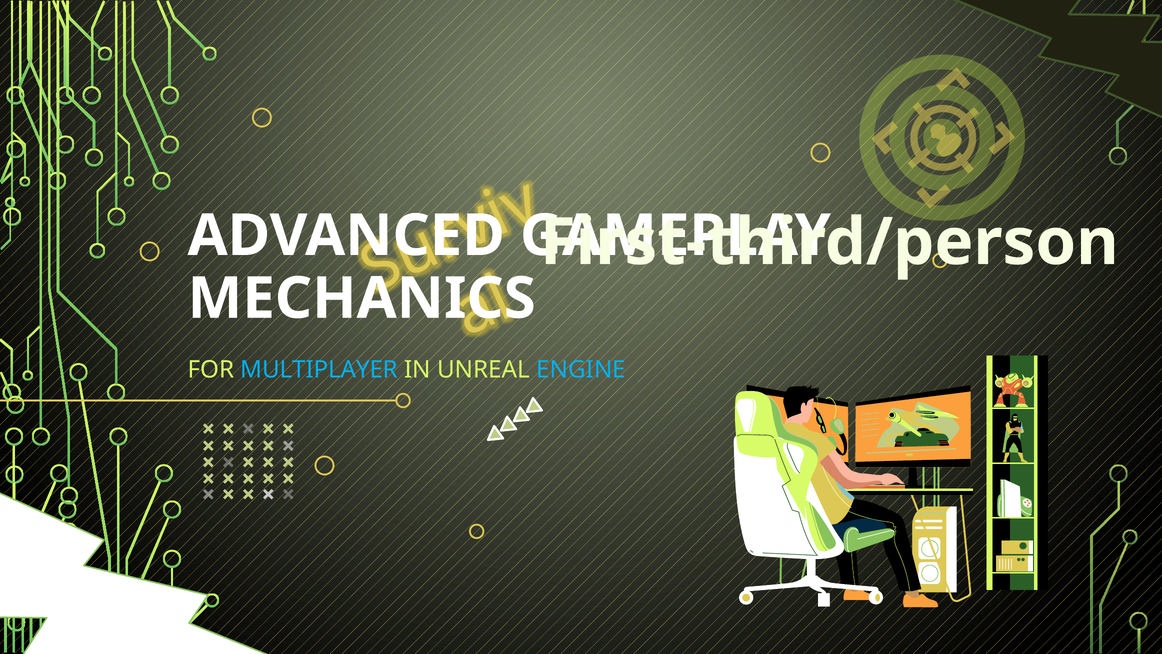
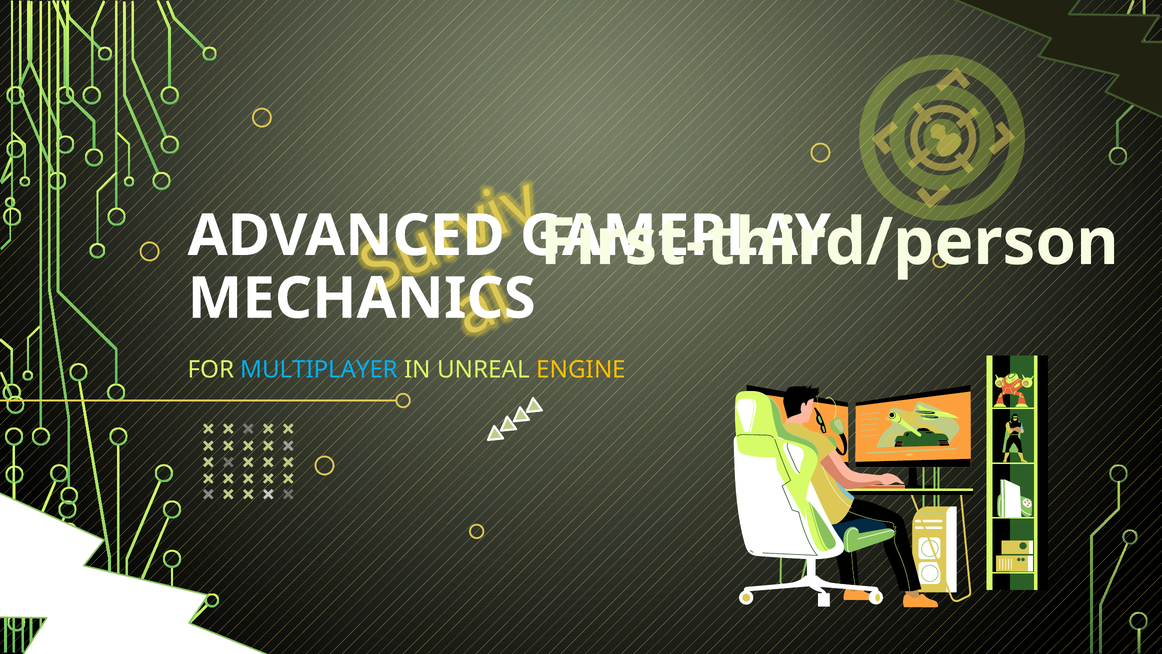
ENGINE colour: light blue -> yellow
